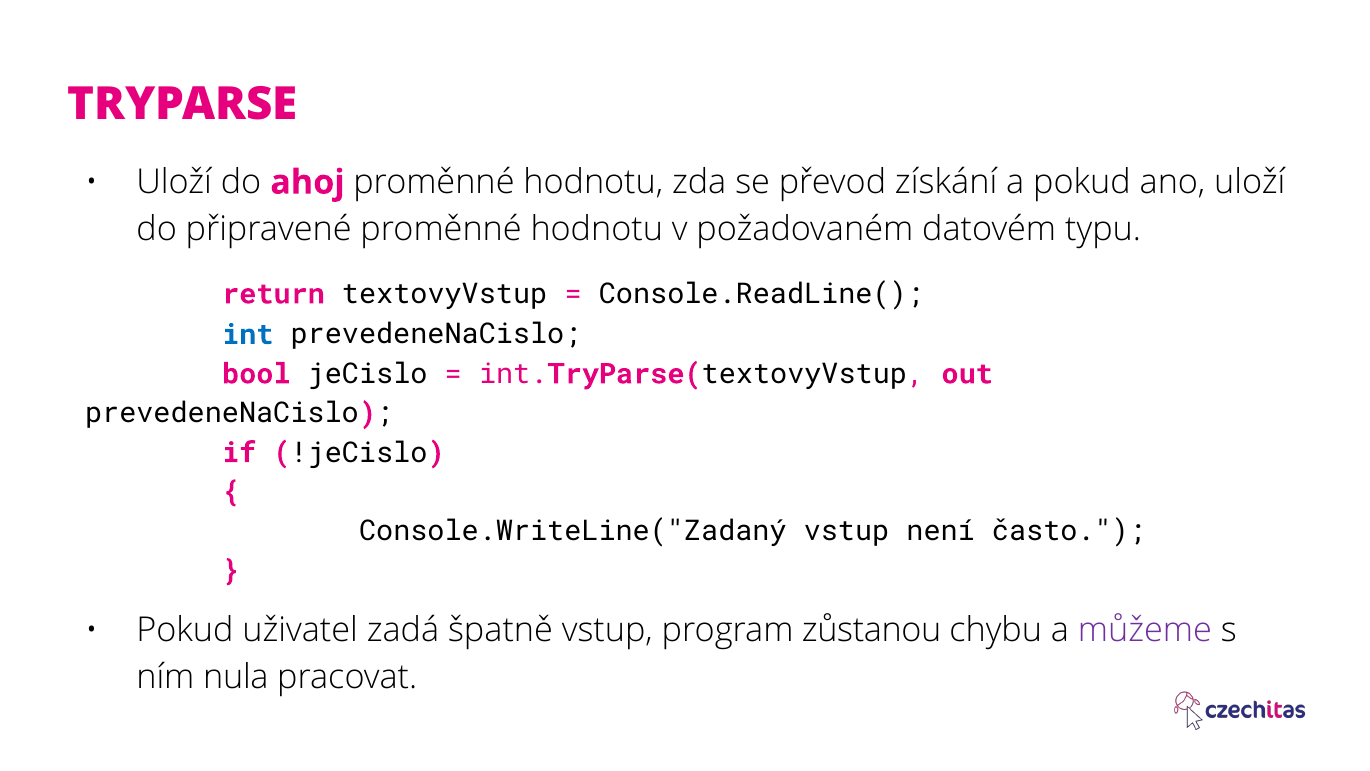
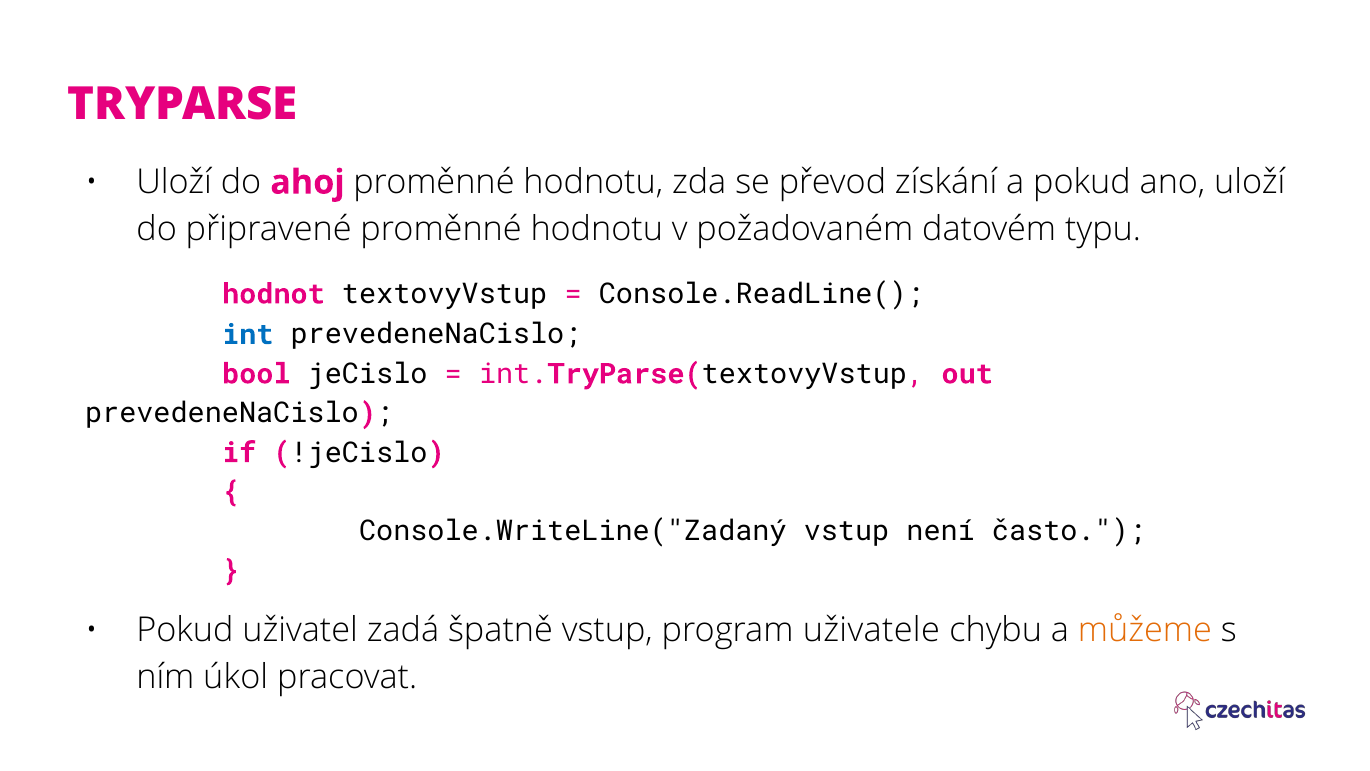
return: return -> hodnot
zůstanou: zůstanou -> uživatele
můžeme colour: purple -> orange
nula: nula -> úkol
